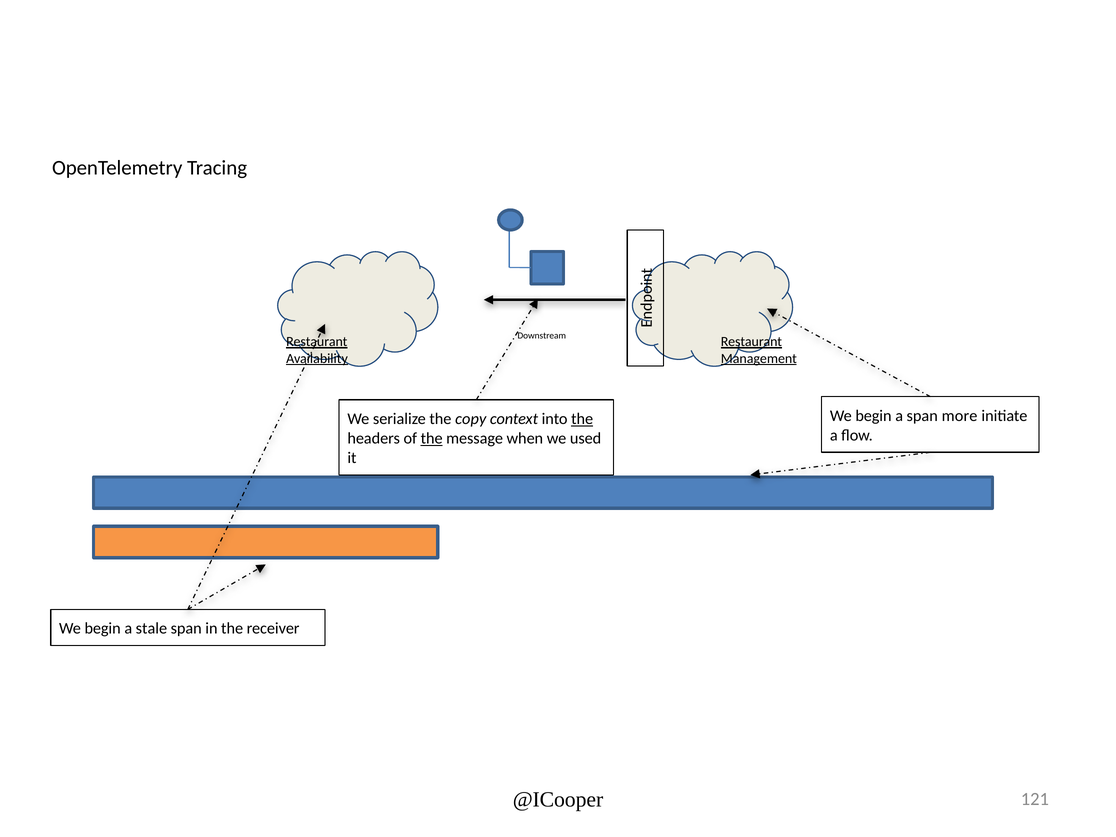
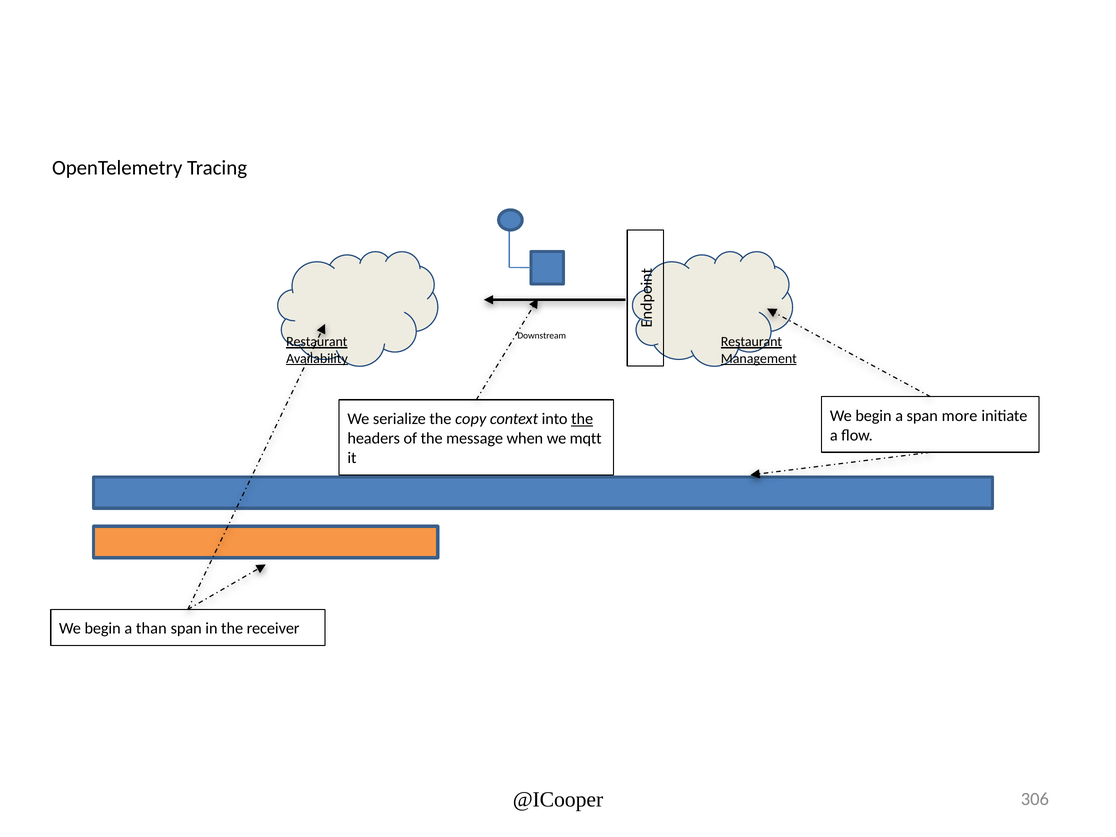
the at (432, 439) underline: present -> none
used: used -> mqtt
stale: stale -> than
121: 121 -> 306
